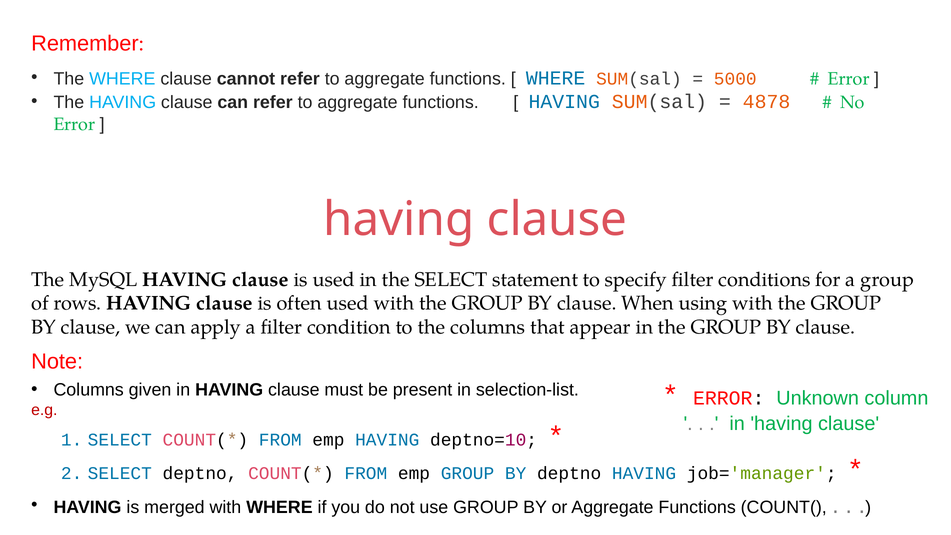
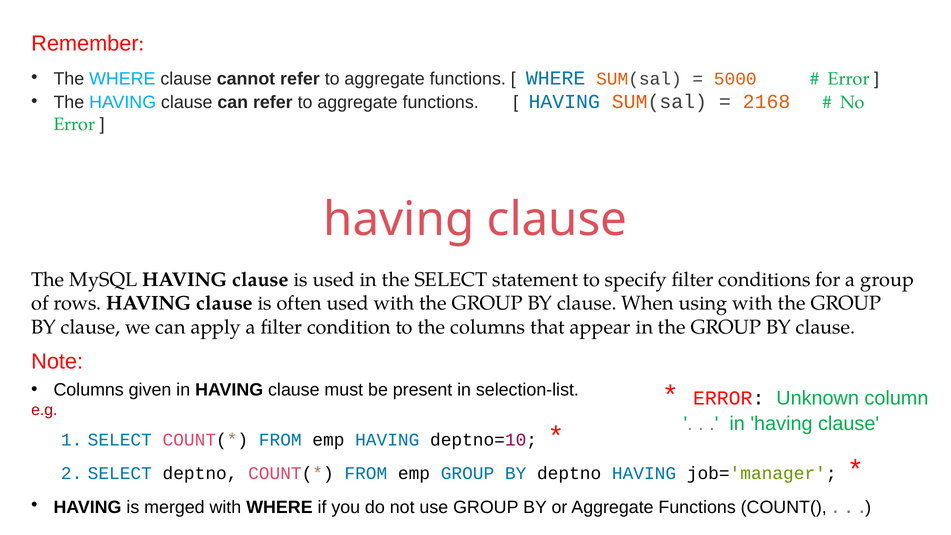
4878: 4878 -> 2168
